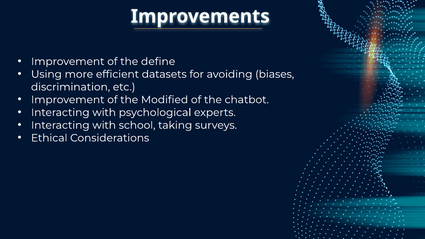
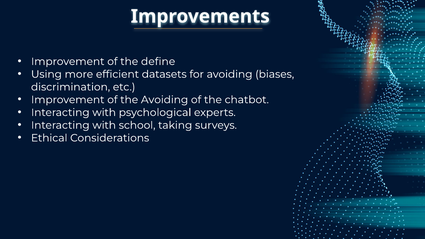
the Modified: Modified -> Avoiding
